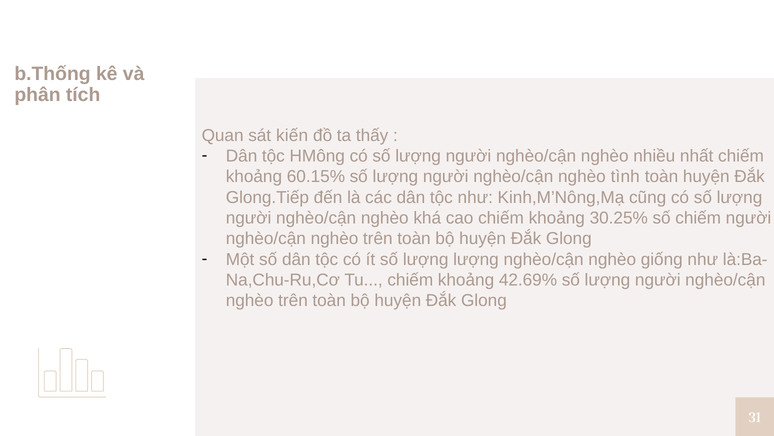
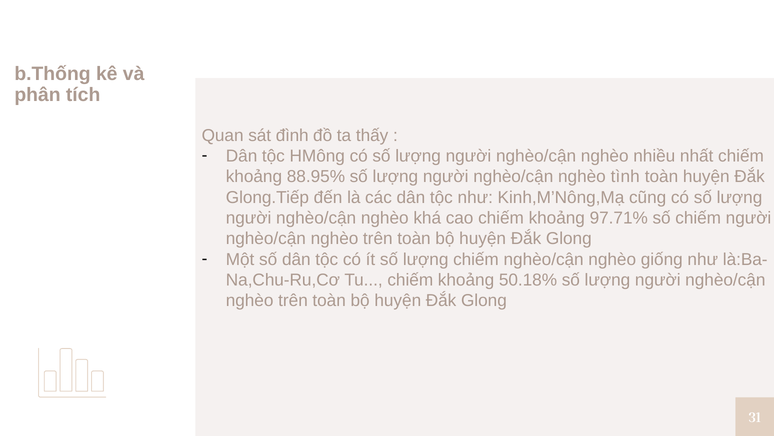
kiến: kiến -> đình
60.15%: 60.15% -> 88.95%
30.25%: 30.25% -> 97.71%
lượng lượng: lượng -> chiếm
42.69%: 42.69% -> 50.18%
